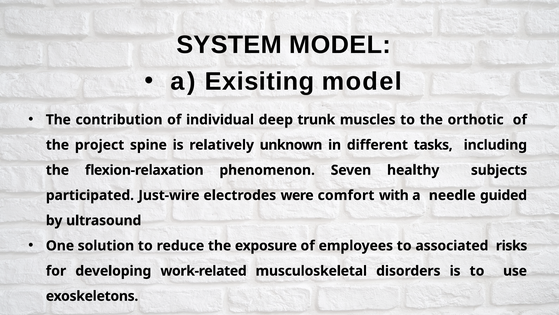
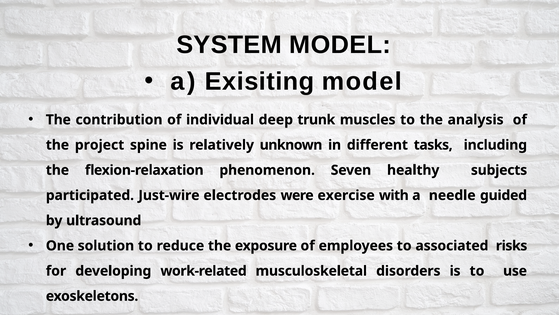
orthotic: orthotic -> analysis
comfort: comfort -> exercise
